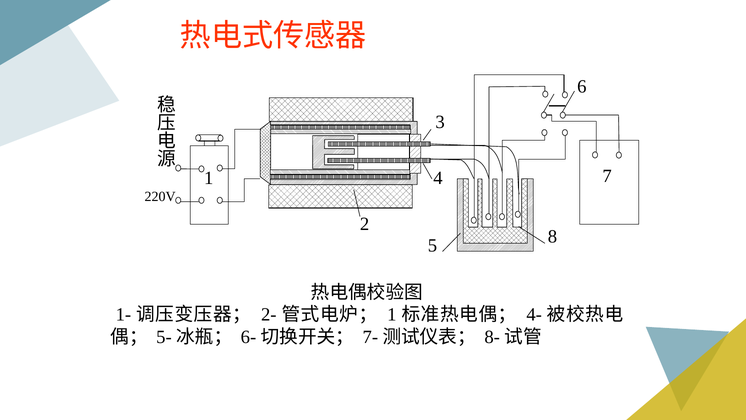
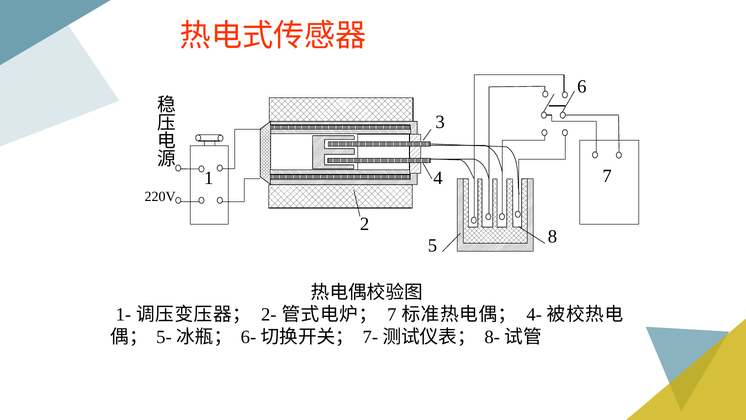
1 at (392, 315): 1 -> 7
